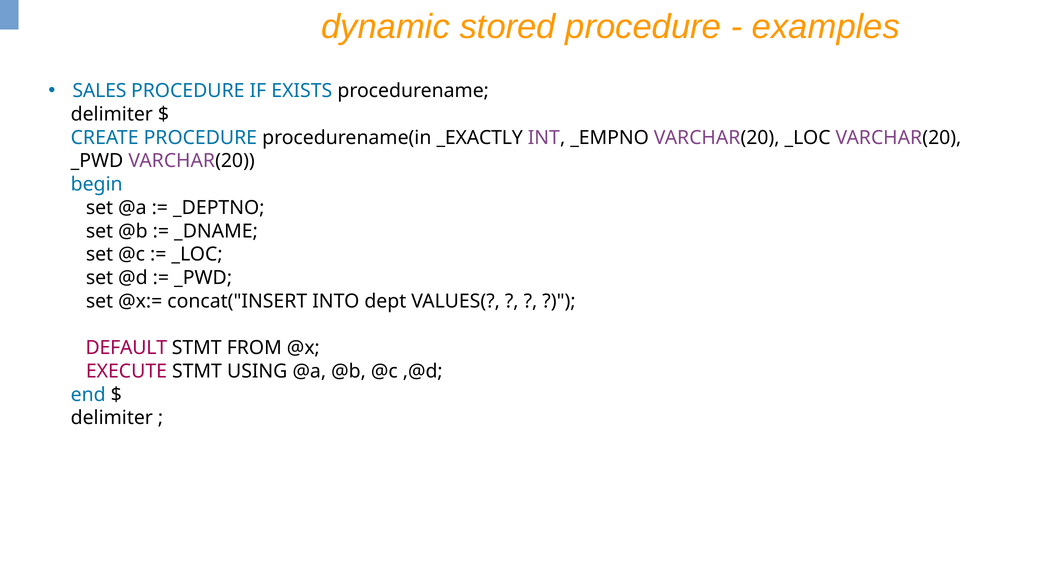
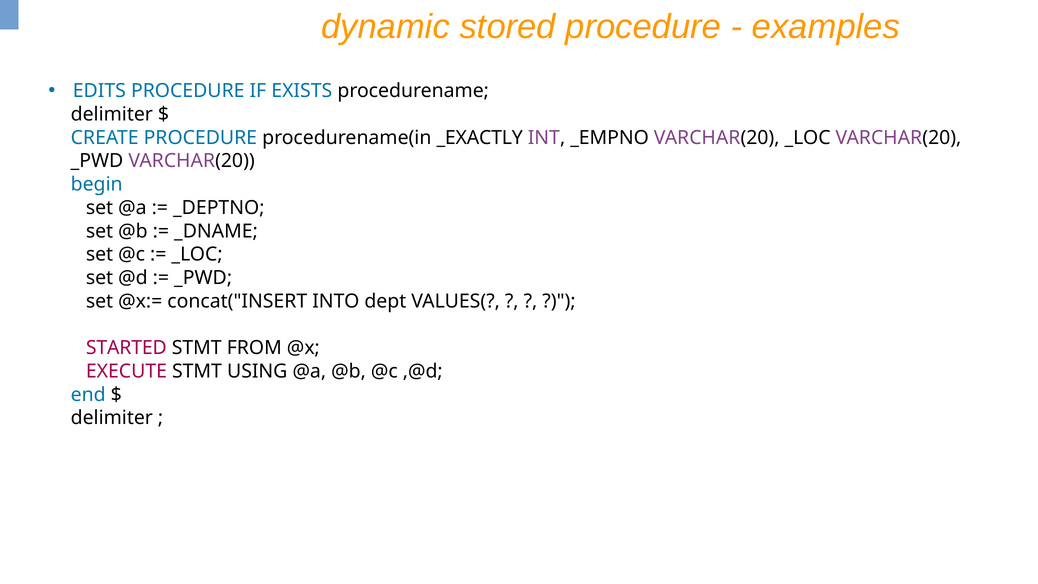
SALES: SALES -> EDITS
DEFAULT: DEFAULT -> STARTED
